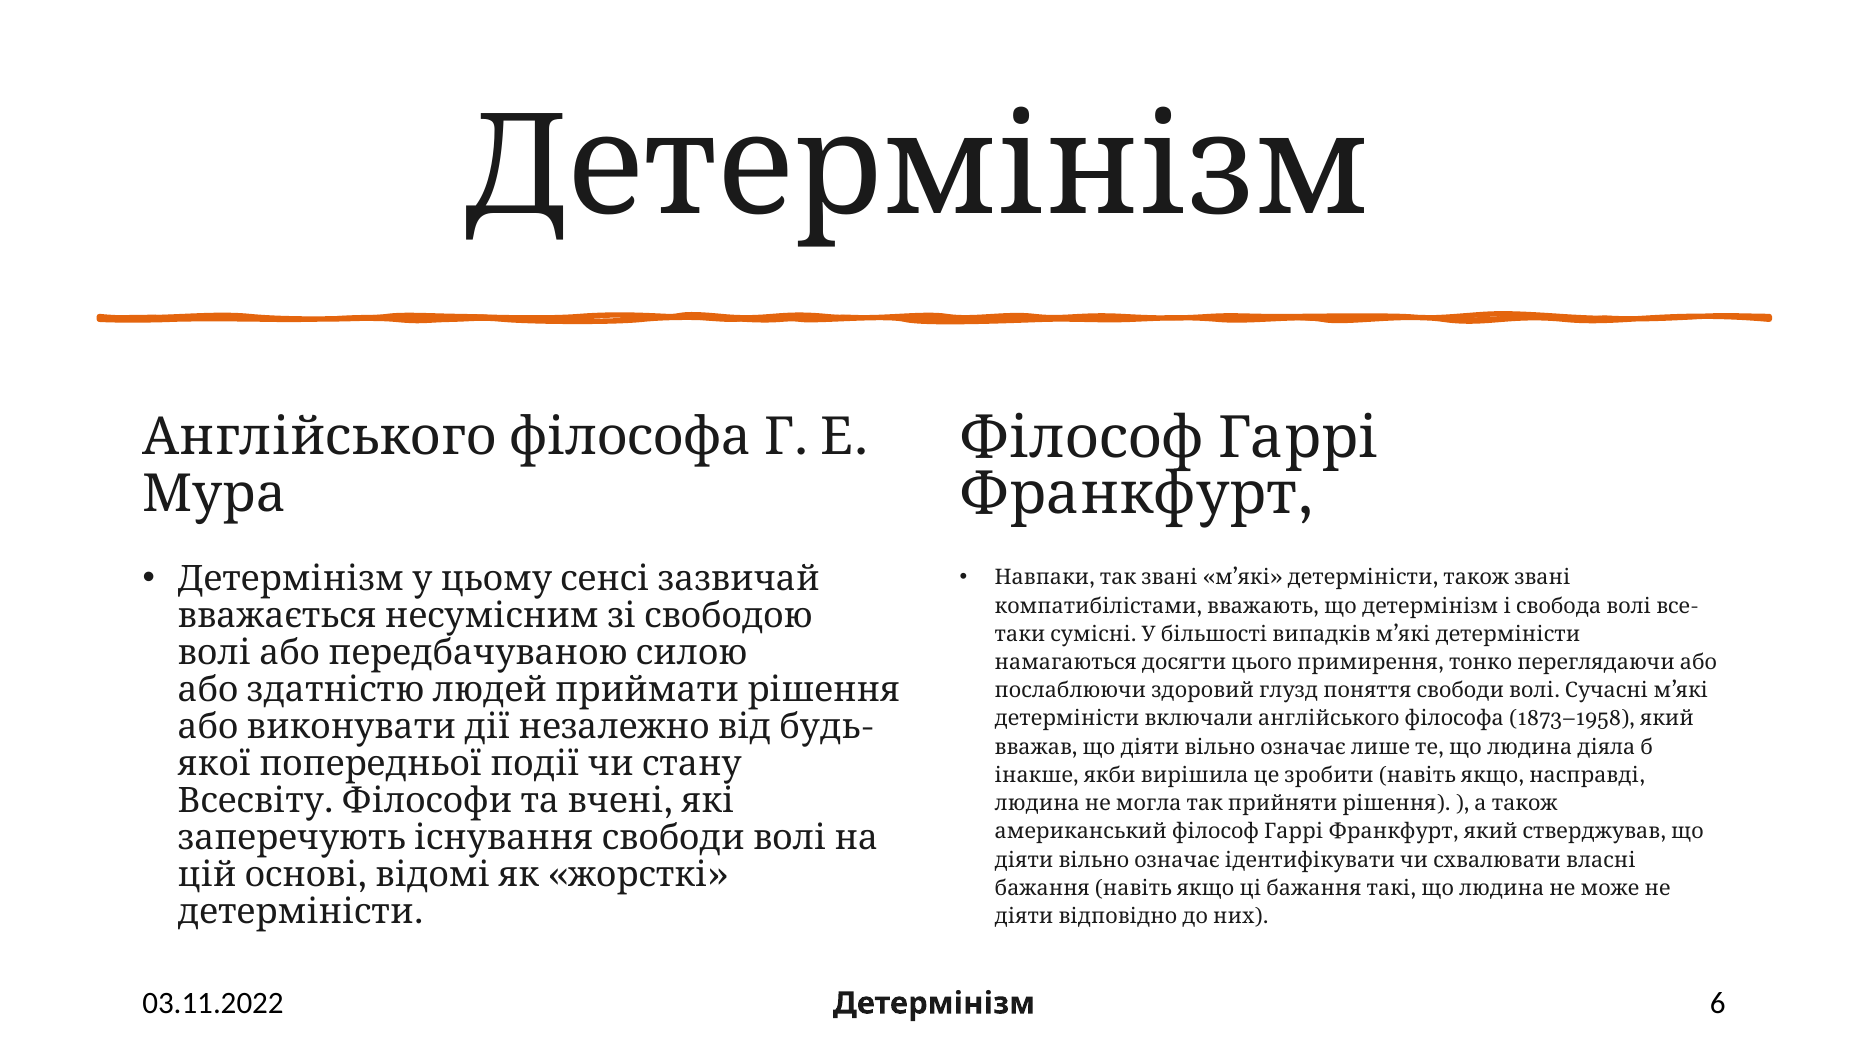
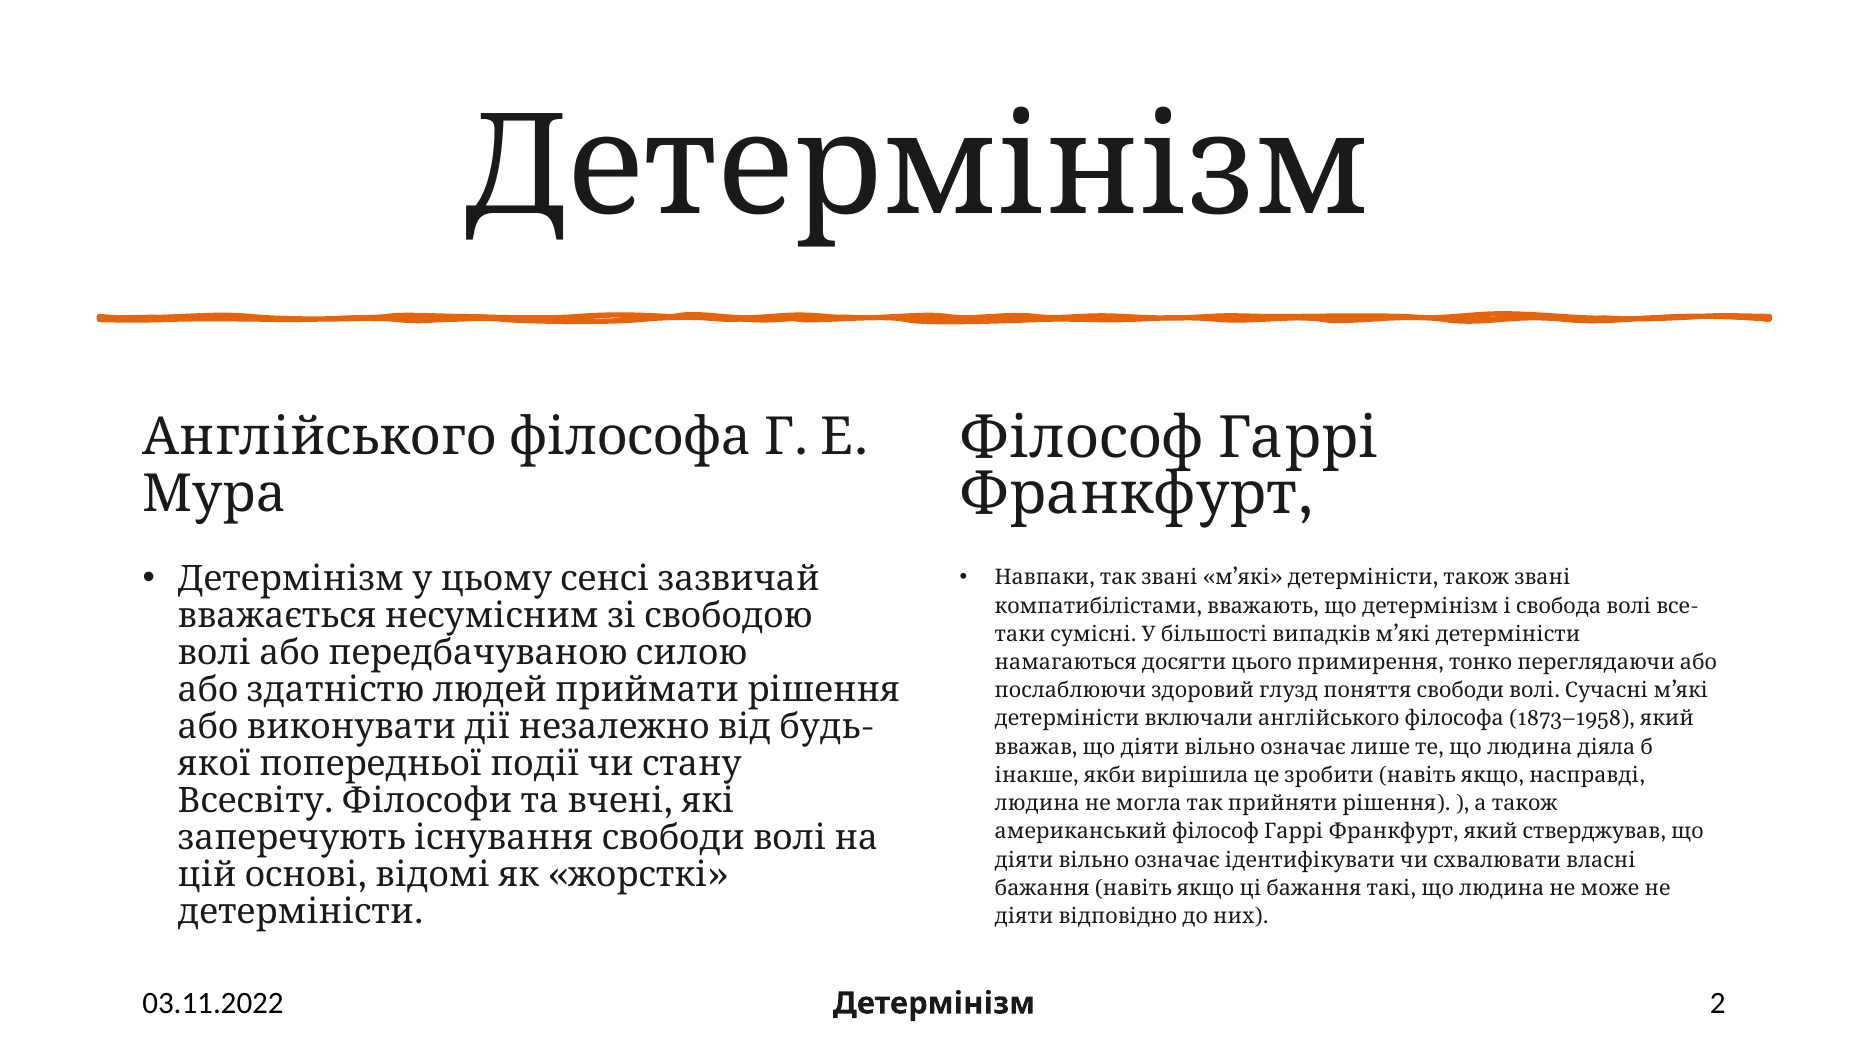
6: 6 -> 2
